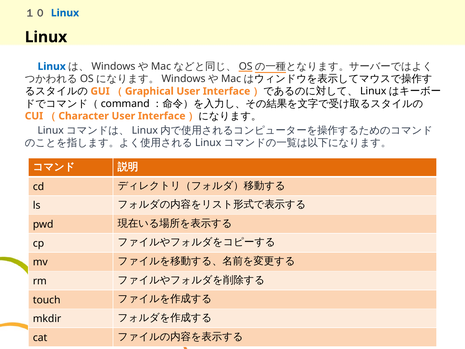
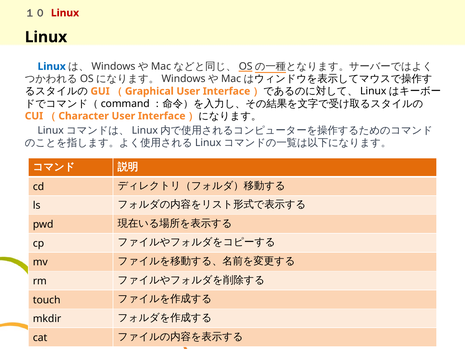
Linux at (65, 13) colour: blue -> red
